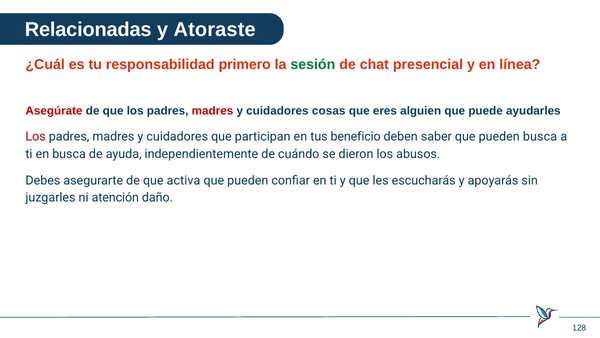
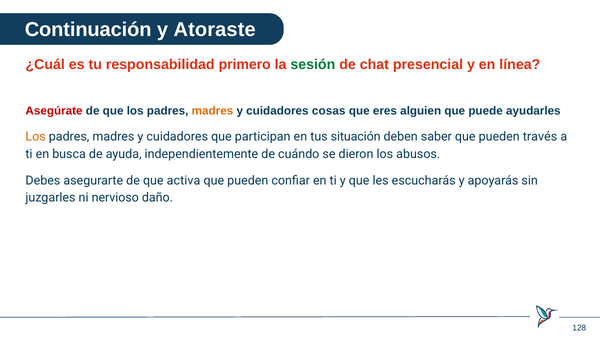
Relacionadas: Relacionadas -> Continuación
madres at (212, 111) colour: red -> orange
Los at (36, 137) colour: red -> orange
beneficio: beneficio -> situación
pueden busca: busca -> través
atención: atención -> nervioso
